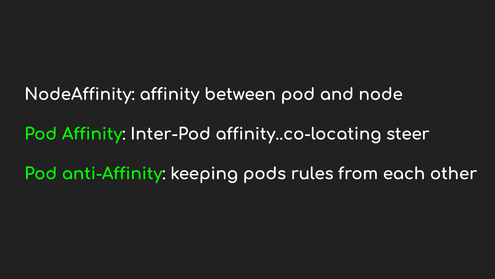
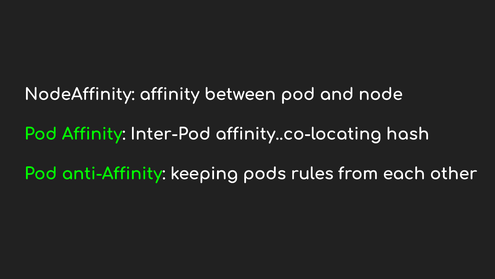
steer: steer -> hash
